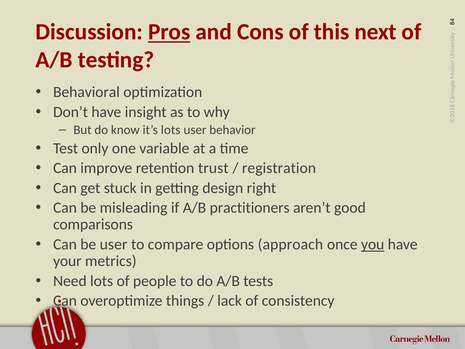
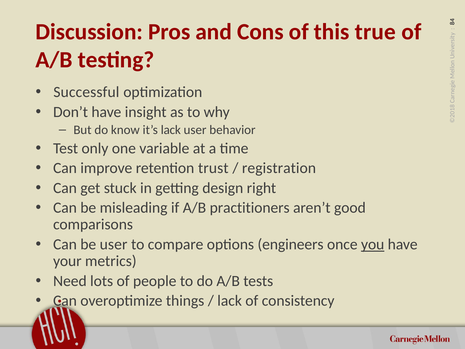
Pros underline: present -> none
next: next -> true
Behavioral: Behavioral -> Successful
it’s lots: lots -> lack
approach: approach -> engineers
